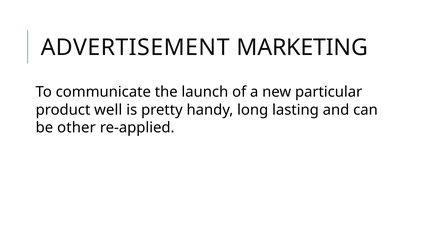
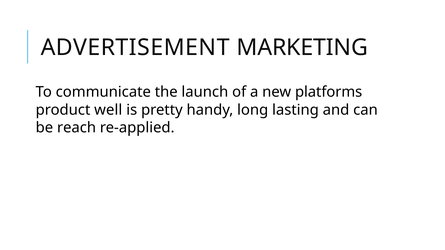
particular: particular -> platforms
other: other -> reach
